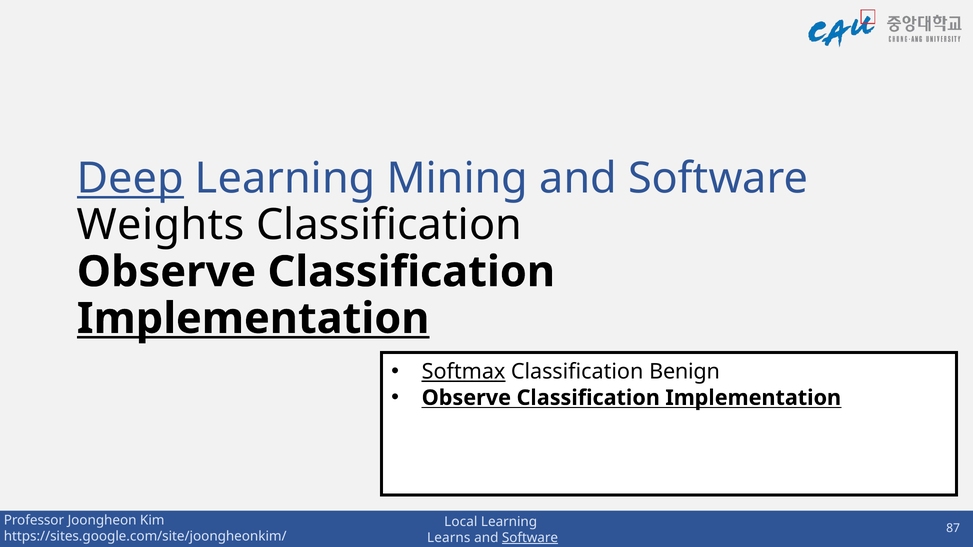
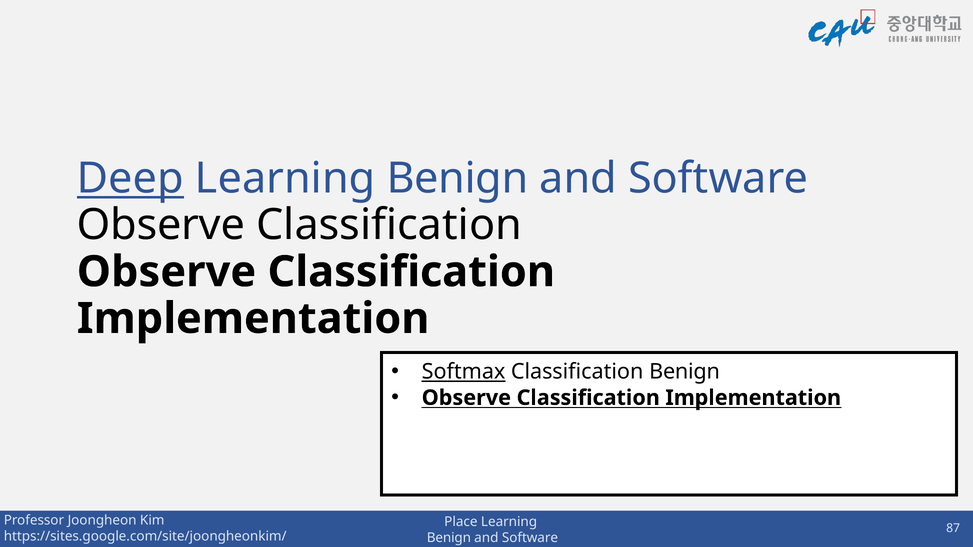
Mining at (457, 179): Mining -> Benign
Weights at (161, 225): Weights -> Observe
Implementation at (253, 319) underline: present -> none
Local: Local -> Place
Learns at (449, 538): Learns -> Benign
Software at (530, 538) underline: present -> none
